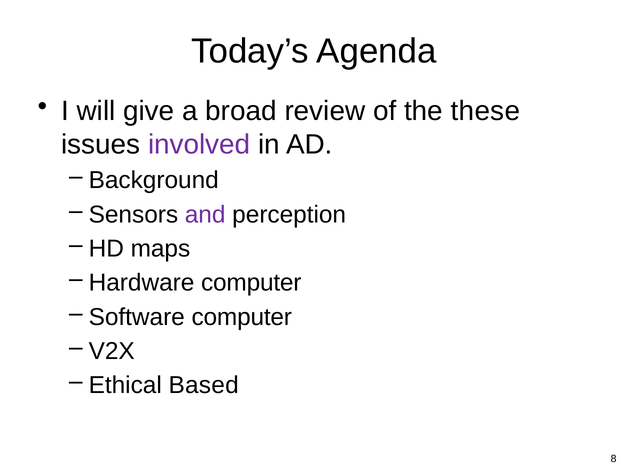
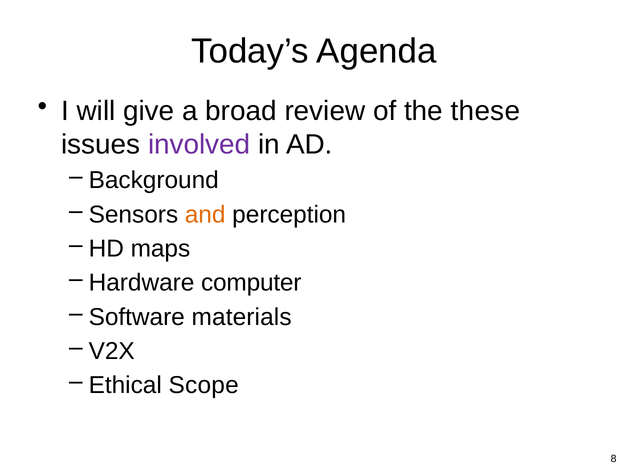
and colour: purple -> orange
Software computer: computer -> materials
Based: Based -> Scope
